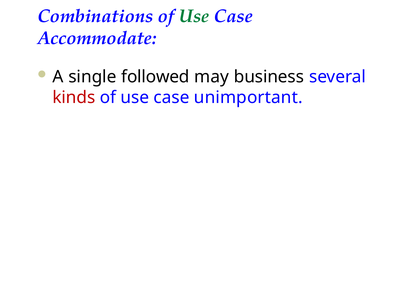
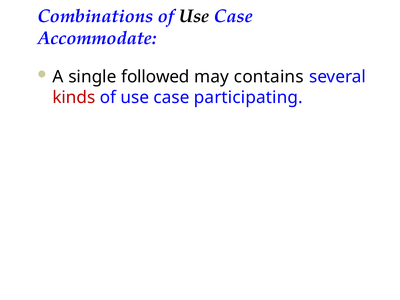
Use at (194, 16) colour: green -> black
business: business -> contains
unimportant: unimportant -> participating
